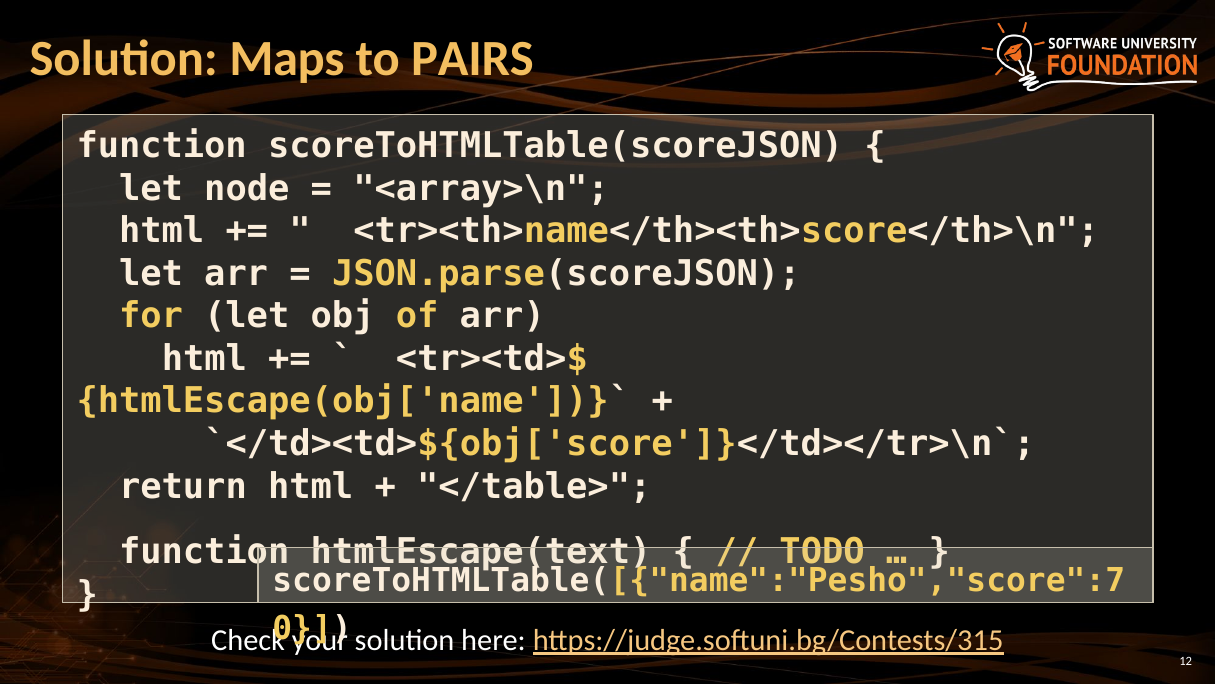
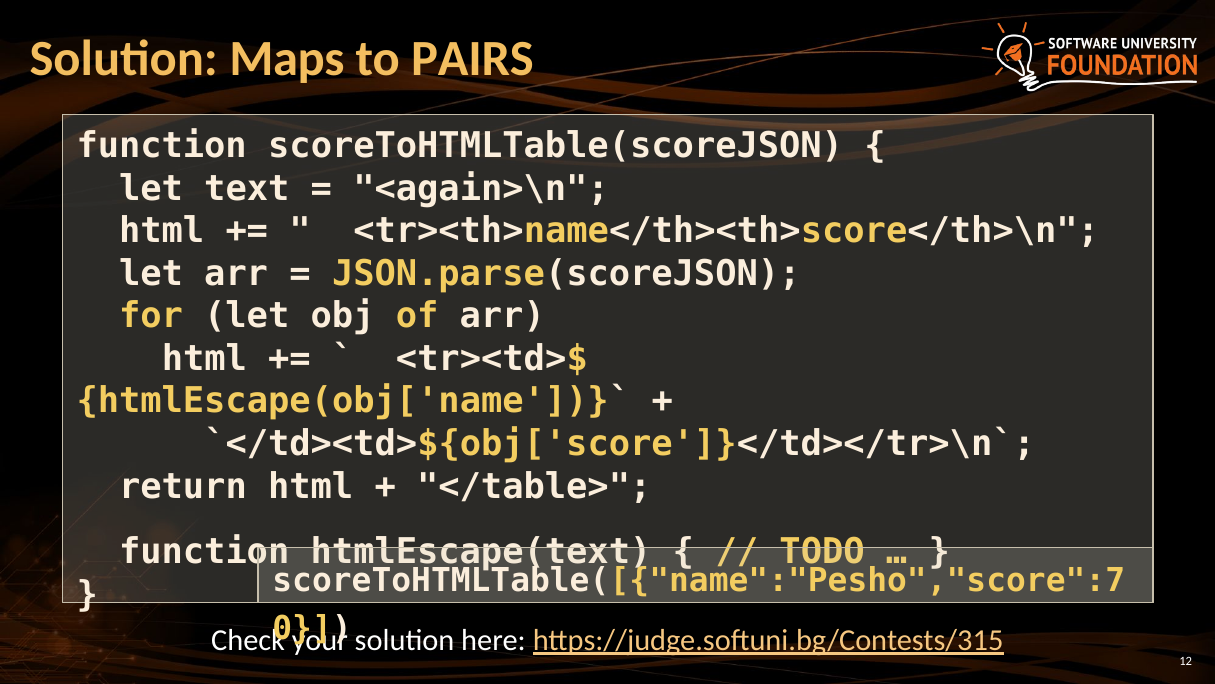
node: node -> text
<array>\n: <array>\n -> <again>\n
